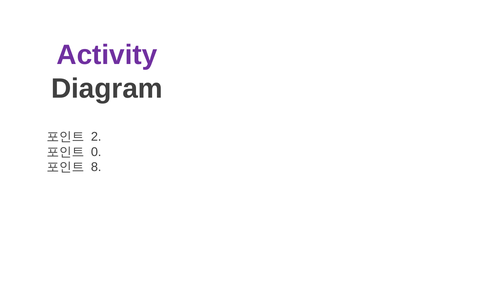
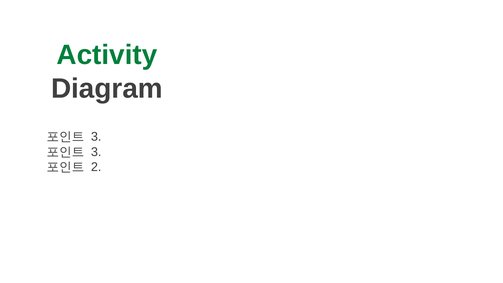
Activity colour: purple -> green
2 at (96, 137): 2 -> 3
0 at (96, 152): 0 -> 3
8: 8 -> 2
